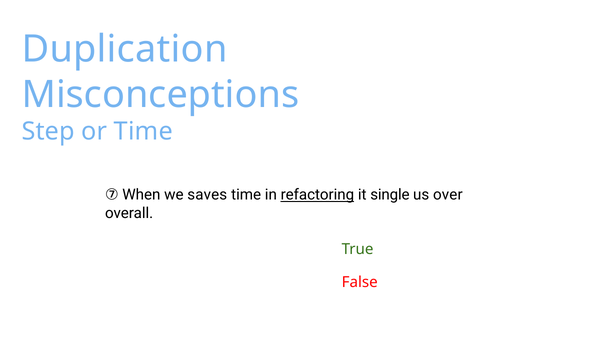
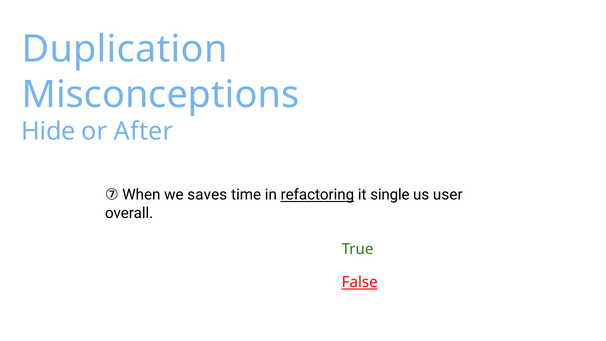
Step: Step -> Hide
or Time: Time -> After
over: over -> user
False underline: none -> present
